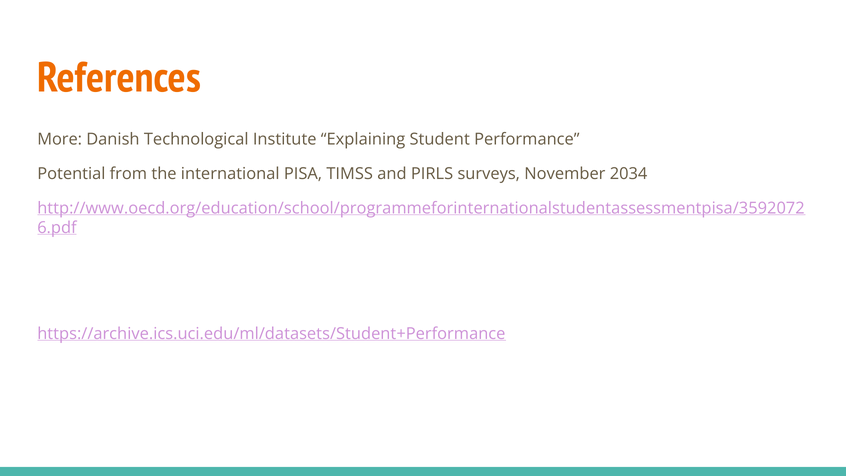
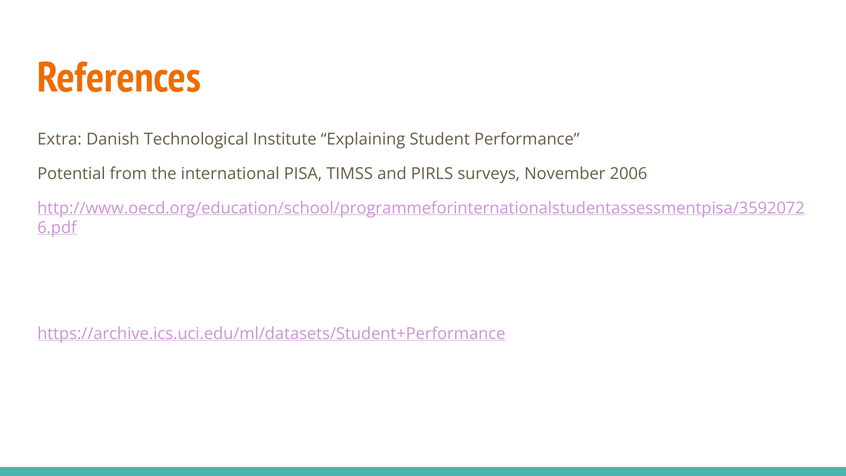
More: More -> Extra
2034: 2034 -> 2006
